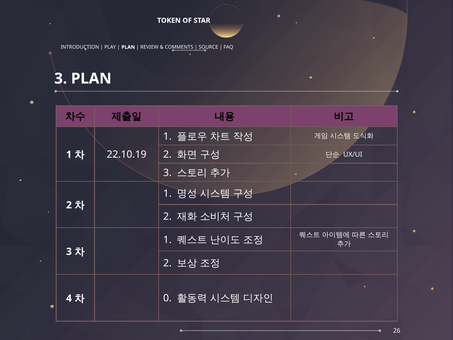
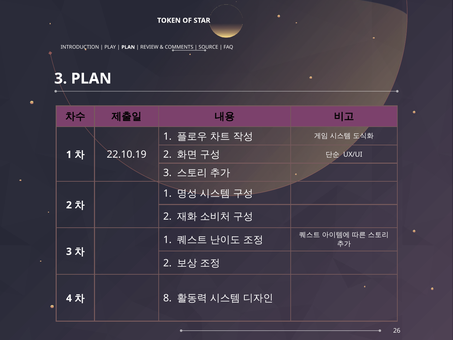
0: 0 -> 8
